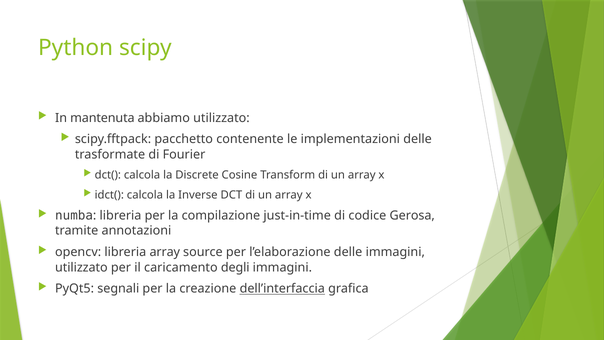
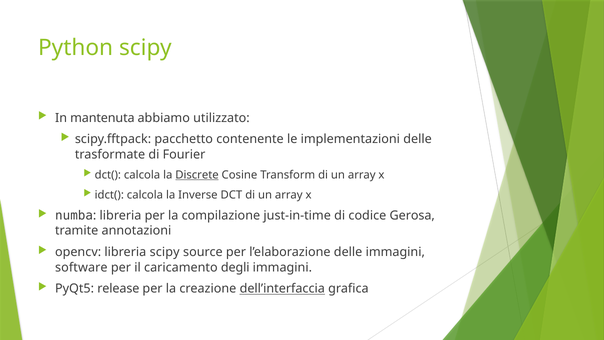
Discrete underline: none -> present
libreria array: array -> scipy
utilizzato at (81, 267): utilizzato -> software
segnali: segnali -> release
